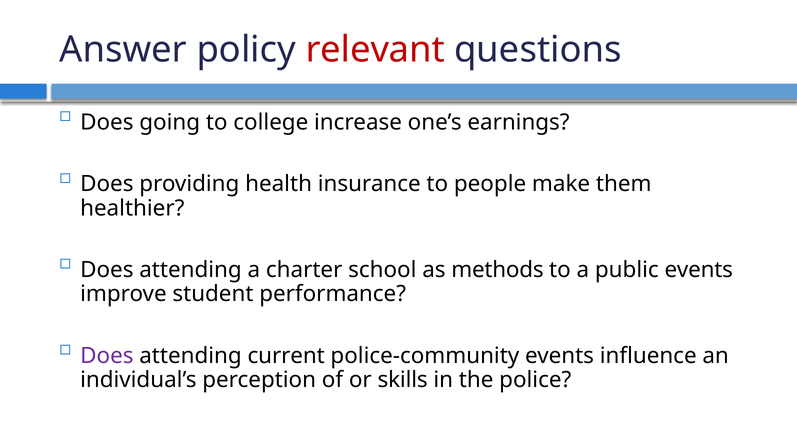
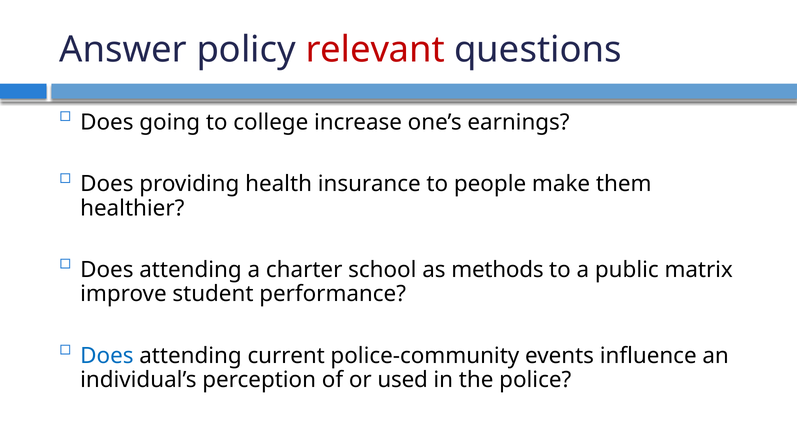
public events: events -> matrix
Does at (107, 356) colour: purple -> blue
skills: skills -> used
